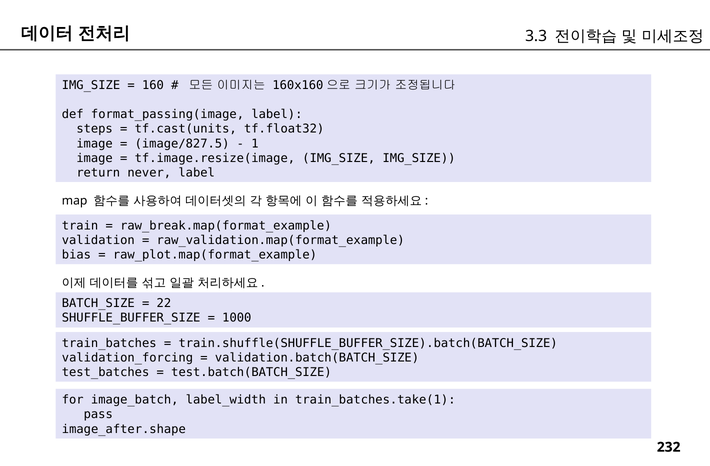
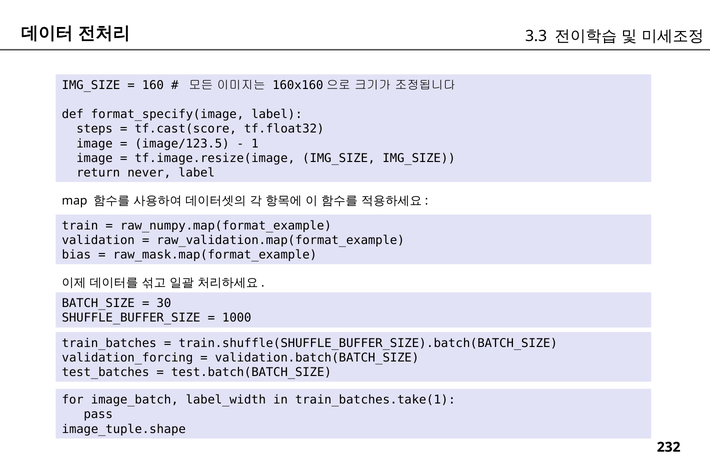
format_passing(image: format_passing(image -> format_specify(image
tf.cast(units: tf.cast(units -> tf.cast(score
image/827.5: image/827.5 -> image/123.5
raw_break.map(format_example: raw_break.map(format_example -> raw_numpy.map(format_example
raw_plot.map(format_example: raw_plot.map(format_example -> raw_mask.map(format_example
22: 22 -> 30
image_after.shape: image_after.shape -> image_tuple.shape
